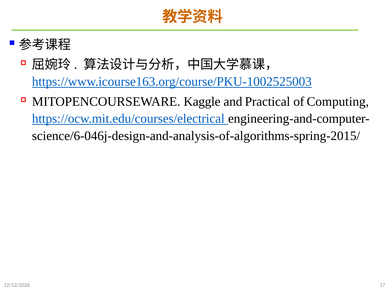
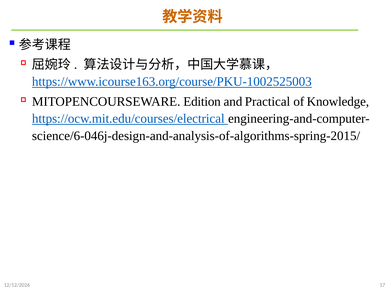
Kaggle: Kaggle -> Edition
Computing: Computing -> Knowledge
